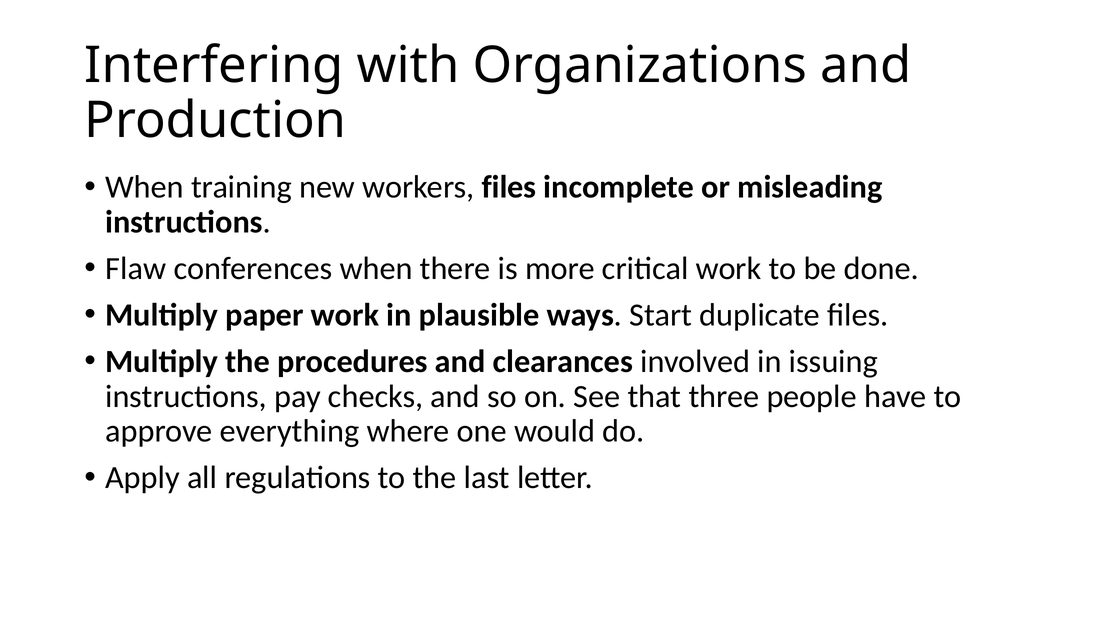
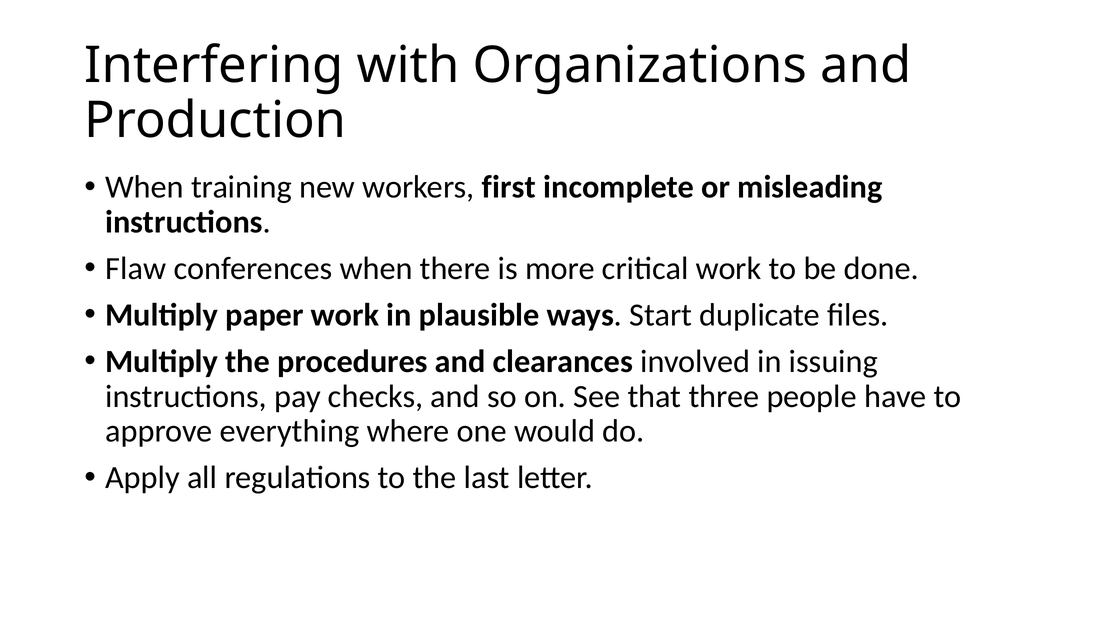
workers files: files -> first
